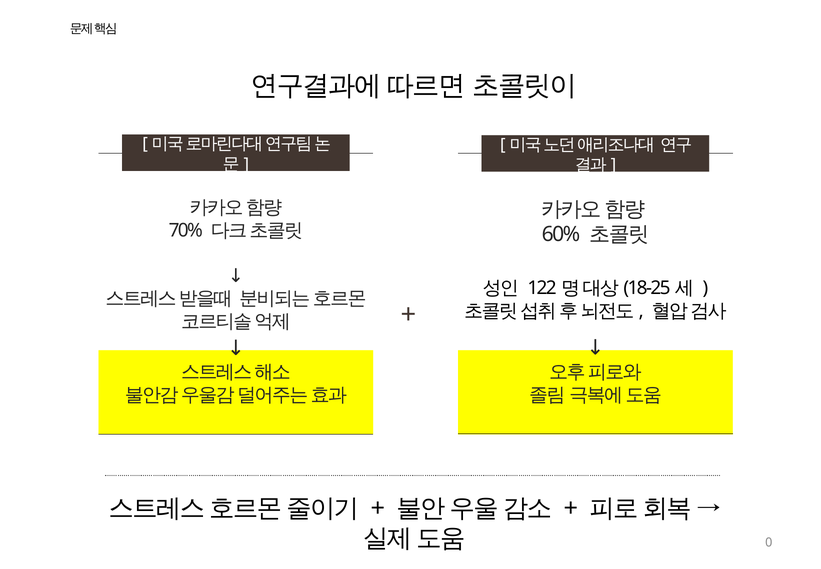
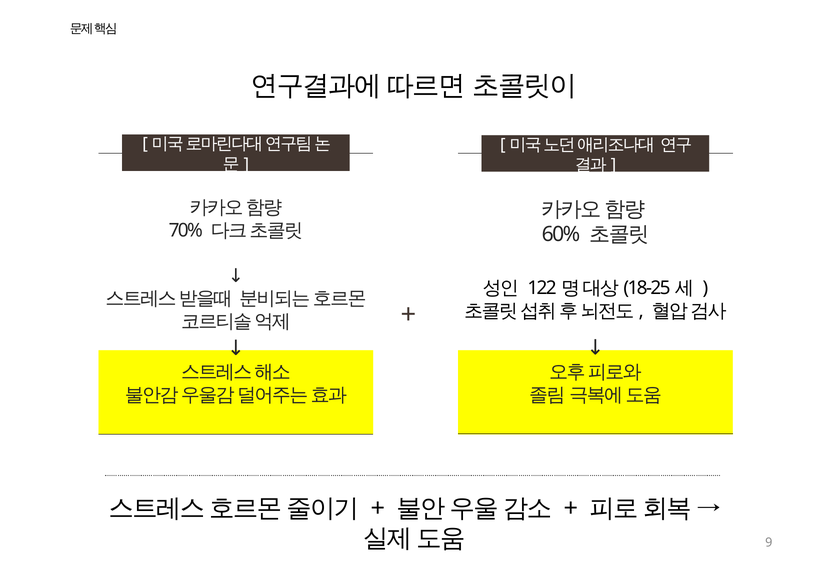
0: 0 -> 9
